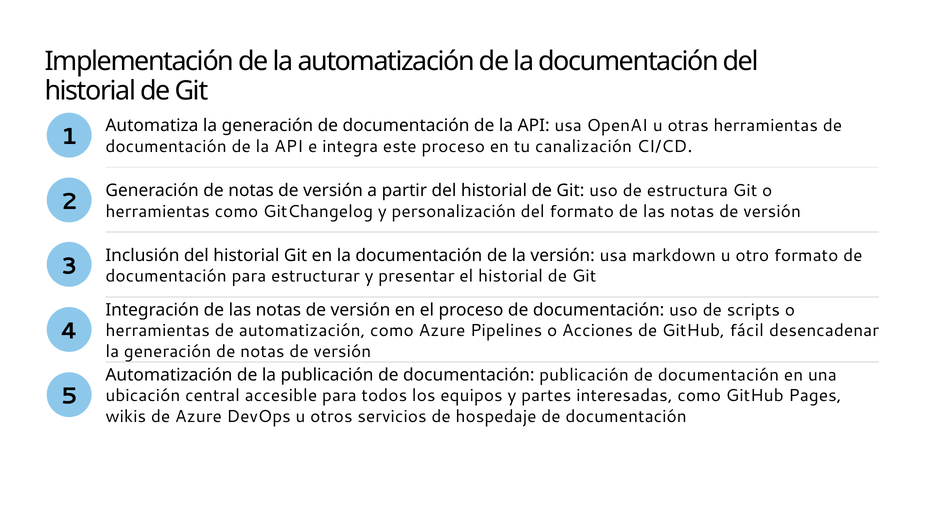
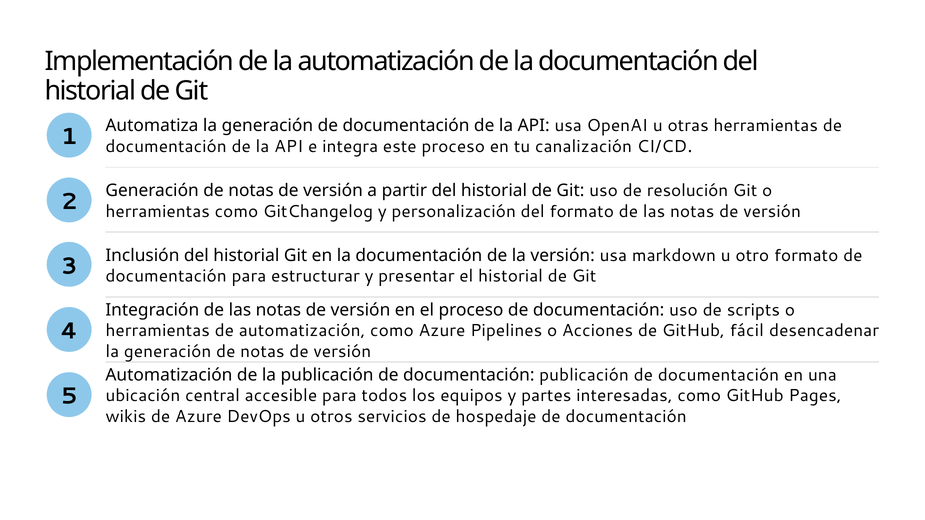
estructura: estructura -> resolución
